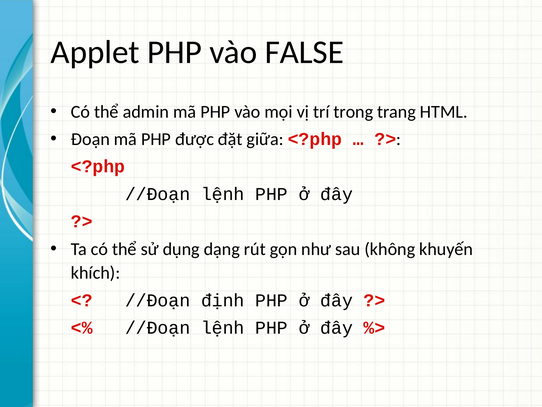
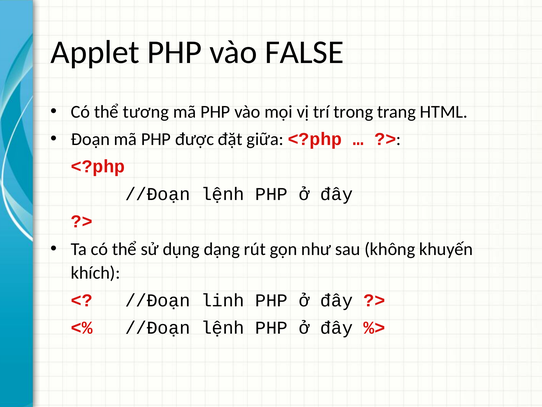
admin: admin -> tương
định: định -> linh
